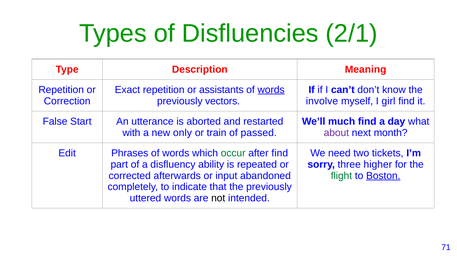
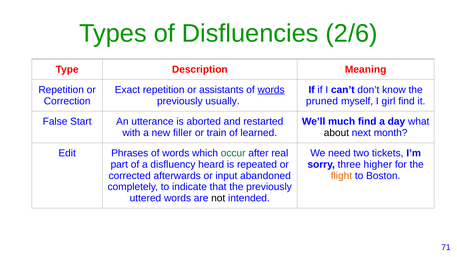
2/1: 2/1 -> 2/6
vectors: vectors -> usually
involve: involve -> pruned
only: only -> filler
passed: passed -> learned
about colour: purple -> black
after find: find -> real
ability: ability -> heard
flight colour: green -> orange
Boston underline: present -> none
